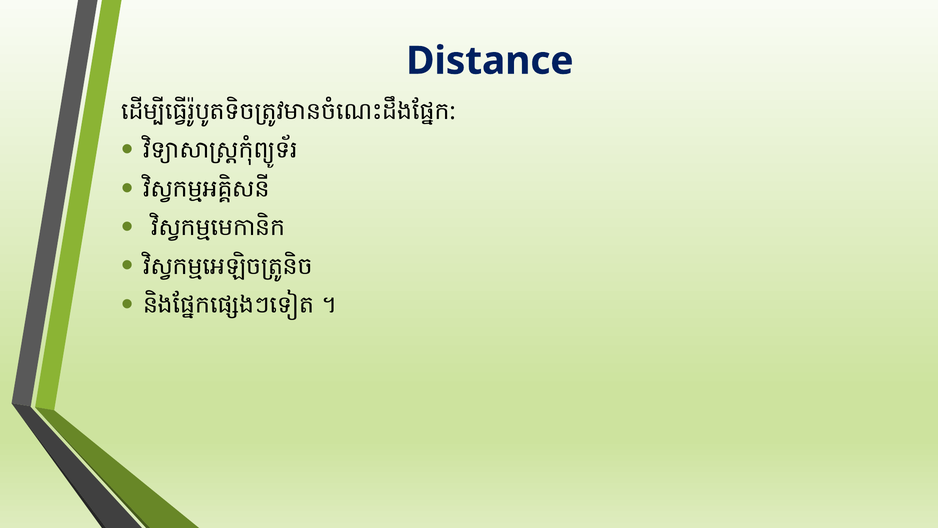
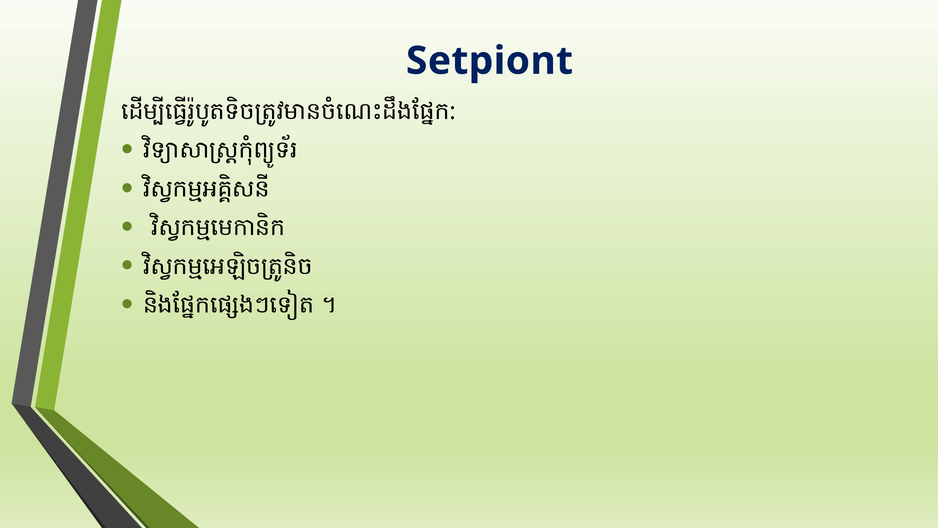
Distance: Distance -> Setpiont
